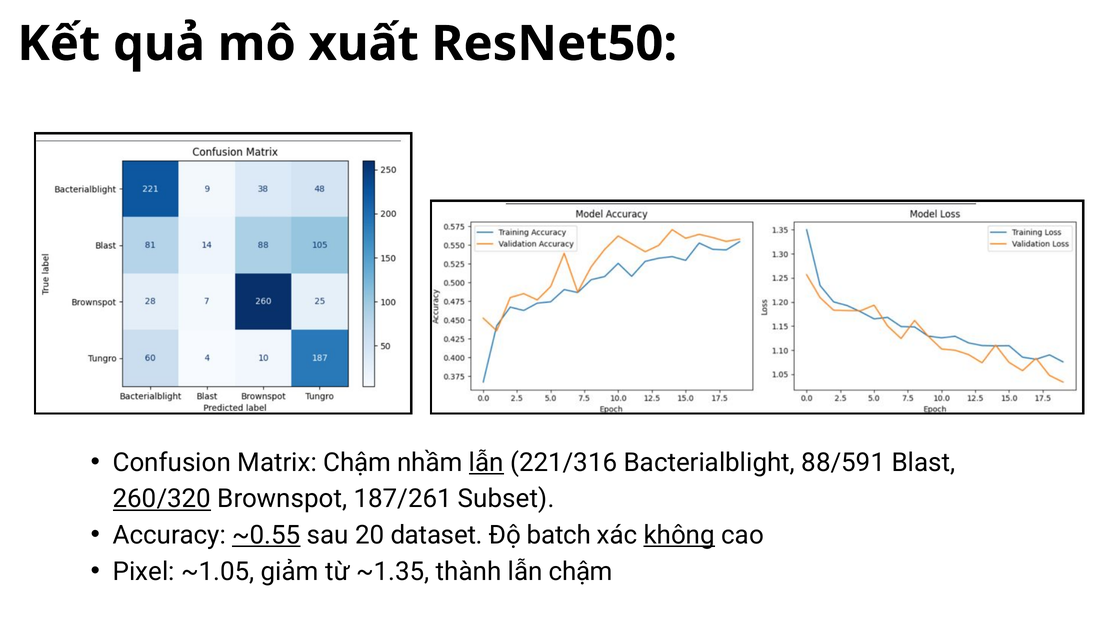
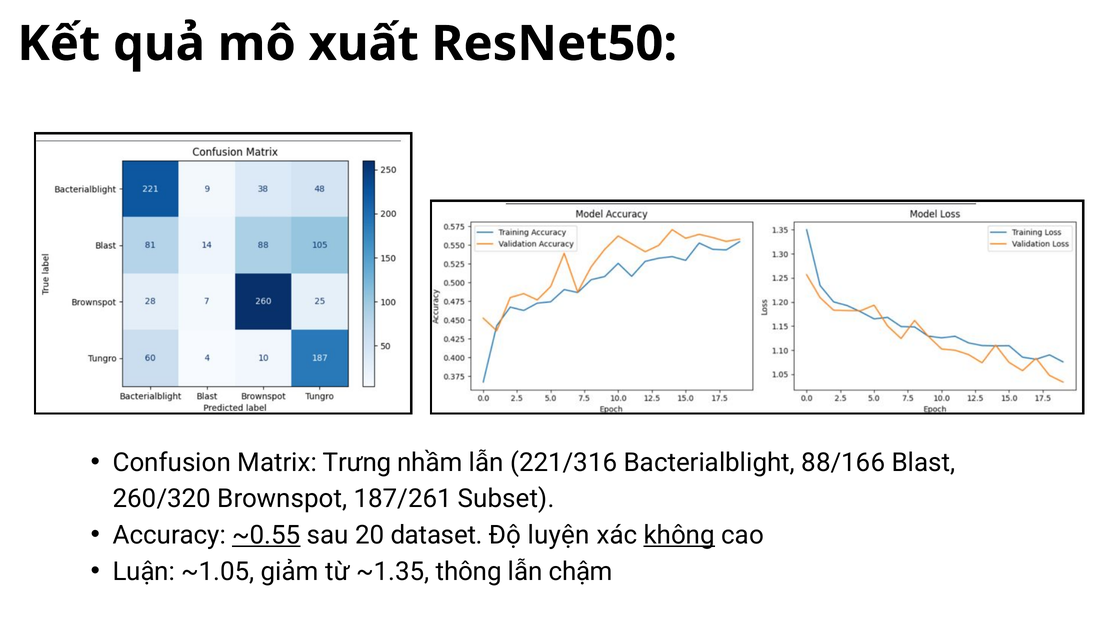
Matrix Chậm: Chậm -> Trưng
lẫn at (486, 462) underline: present -> none
88/591: 88/591 -> 88/166
260/320 underline: present -> none
batch: batch -> luyện
Pixel: Pixel -> Luận
thành: thành -> thông
